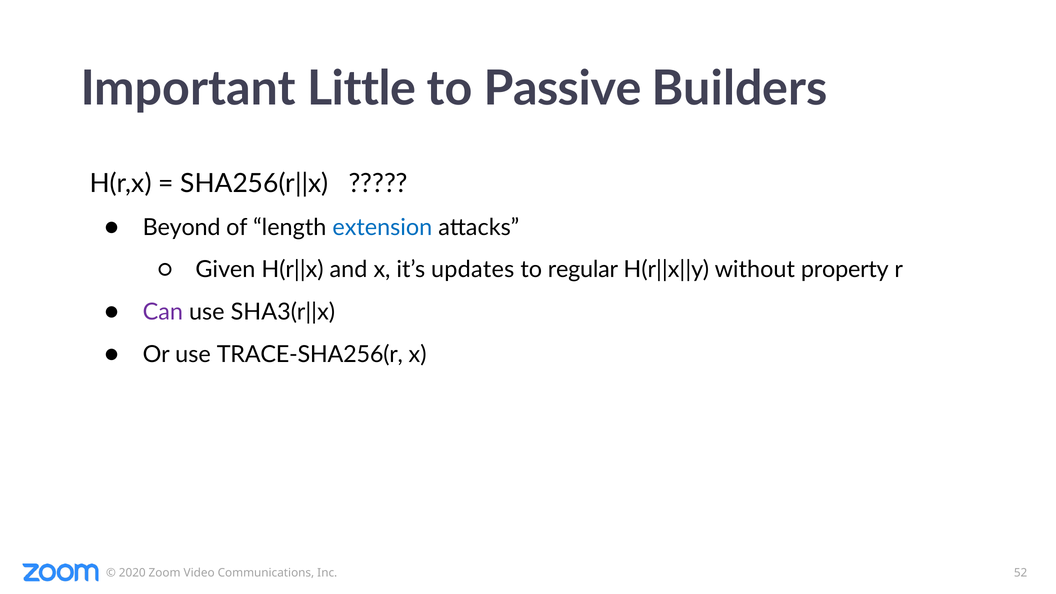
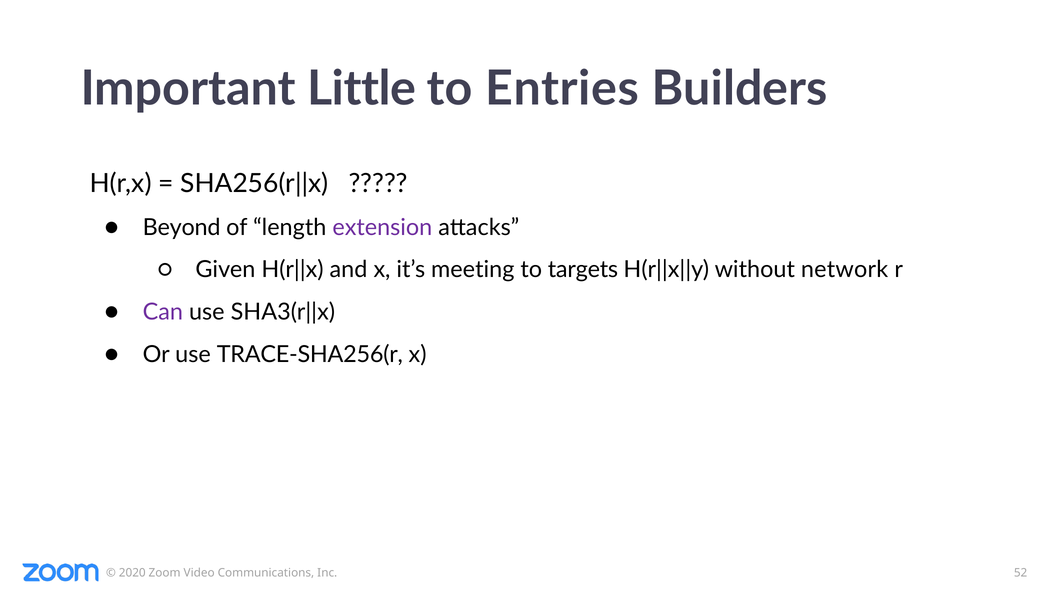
Passive: Passive -> Entries
extension colour: blue -> purple
updates: updates -> meeting
regular: regular -> targets
property: property -> network
